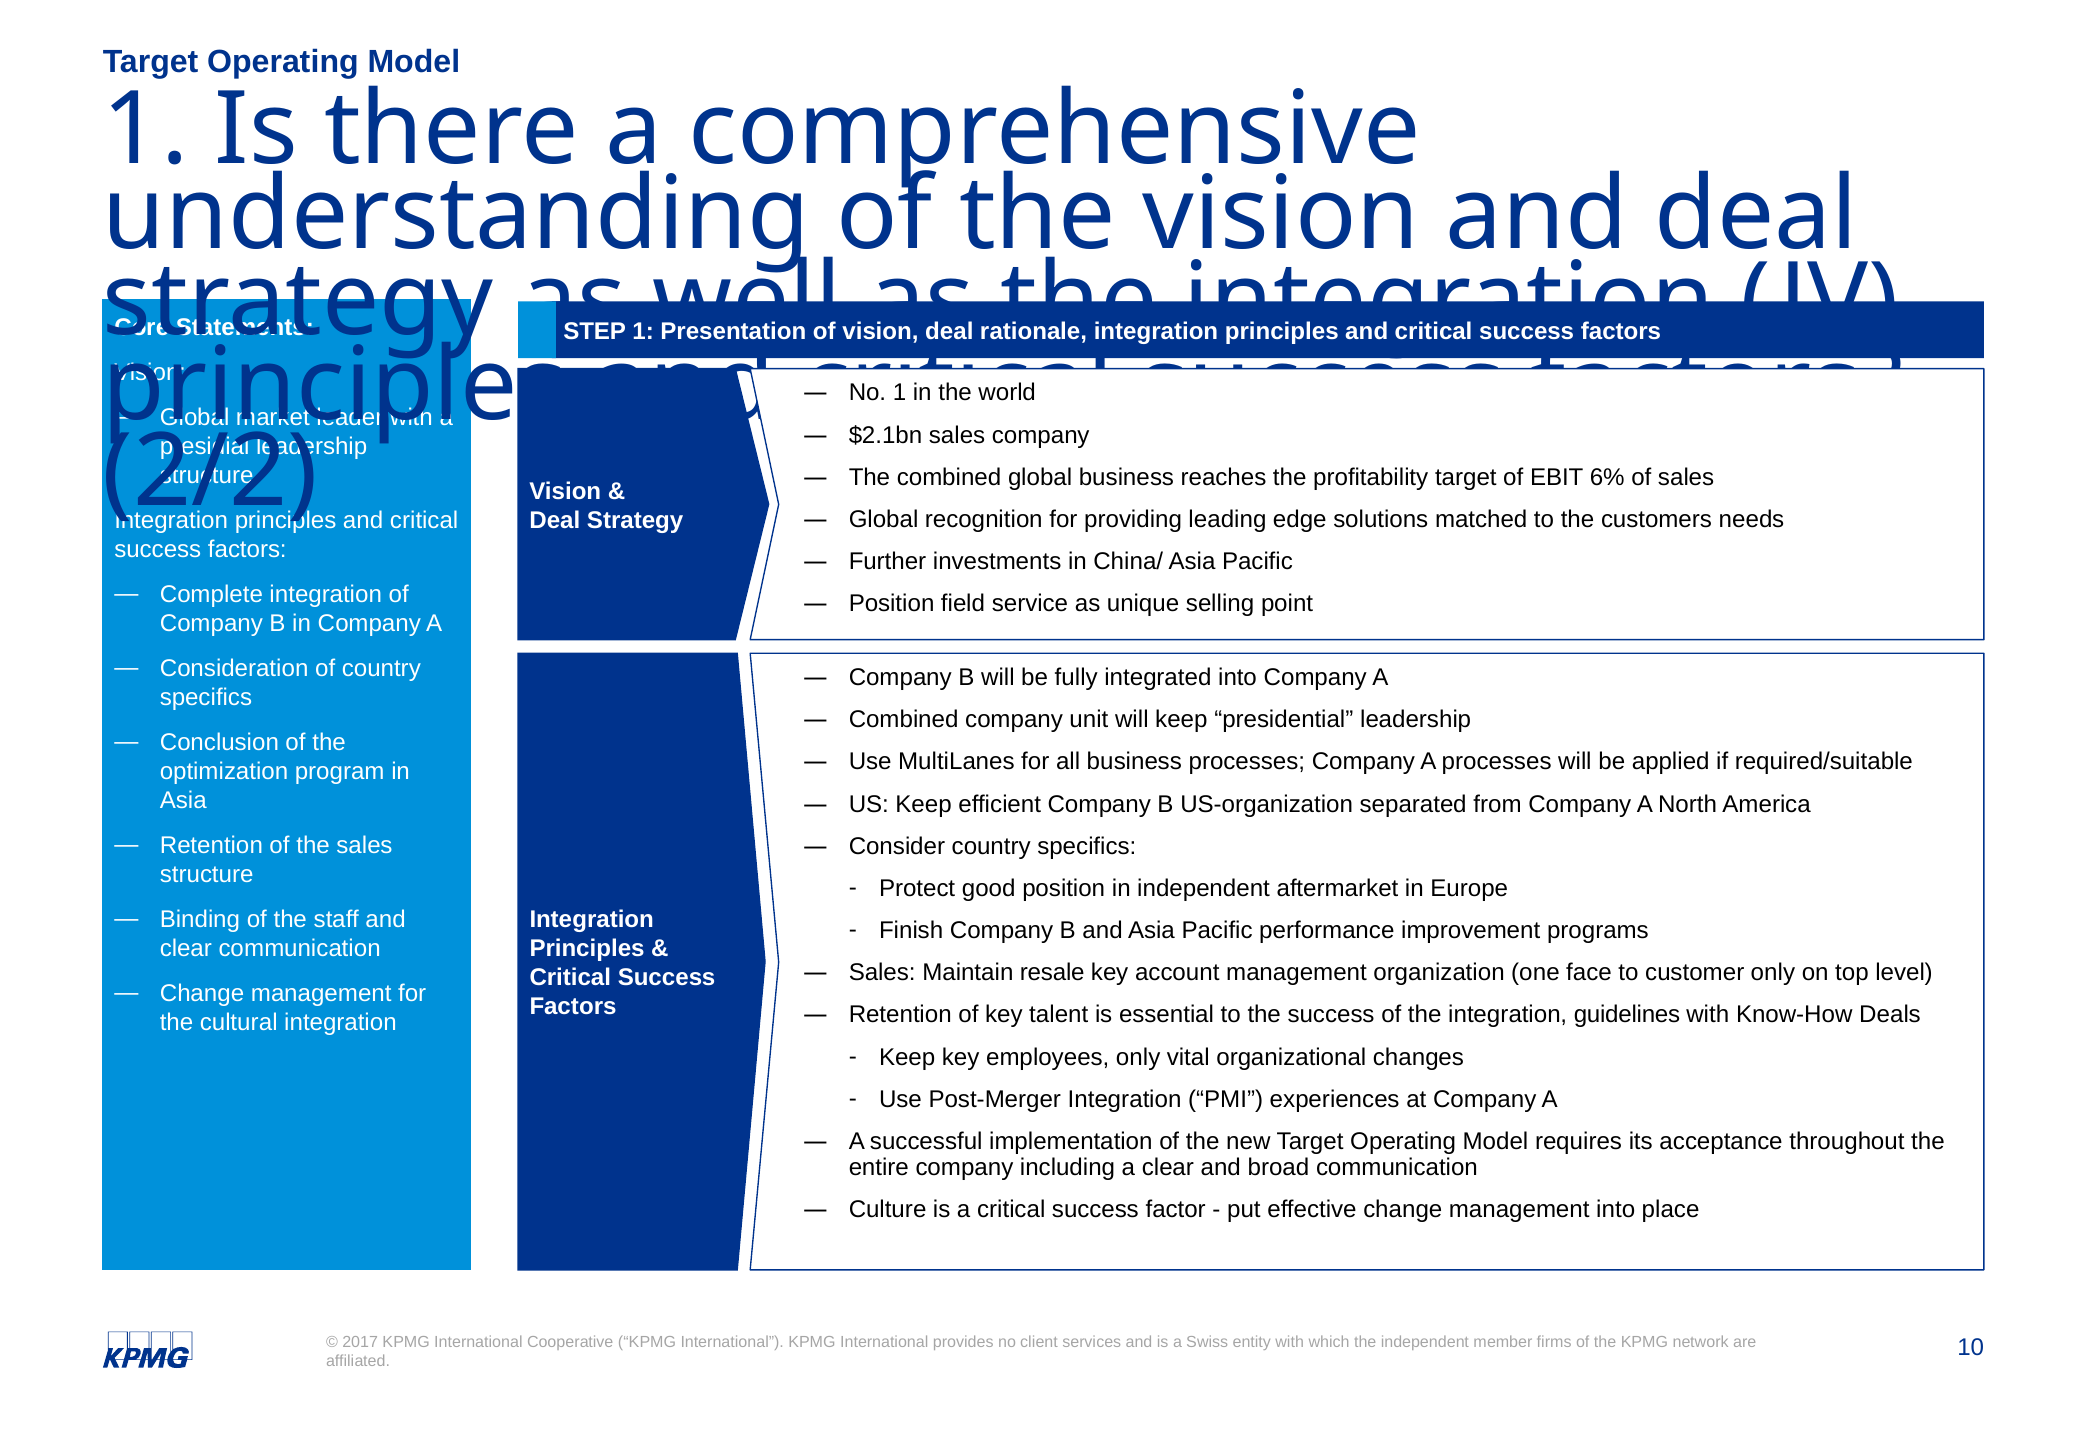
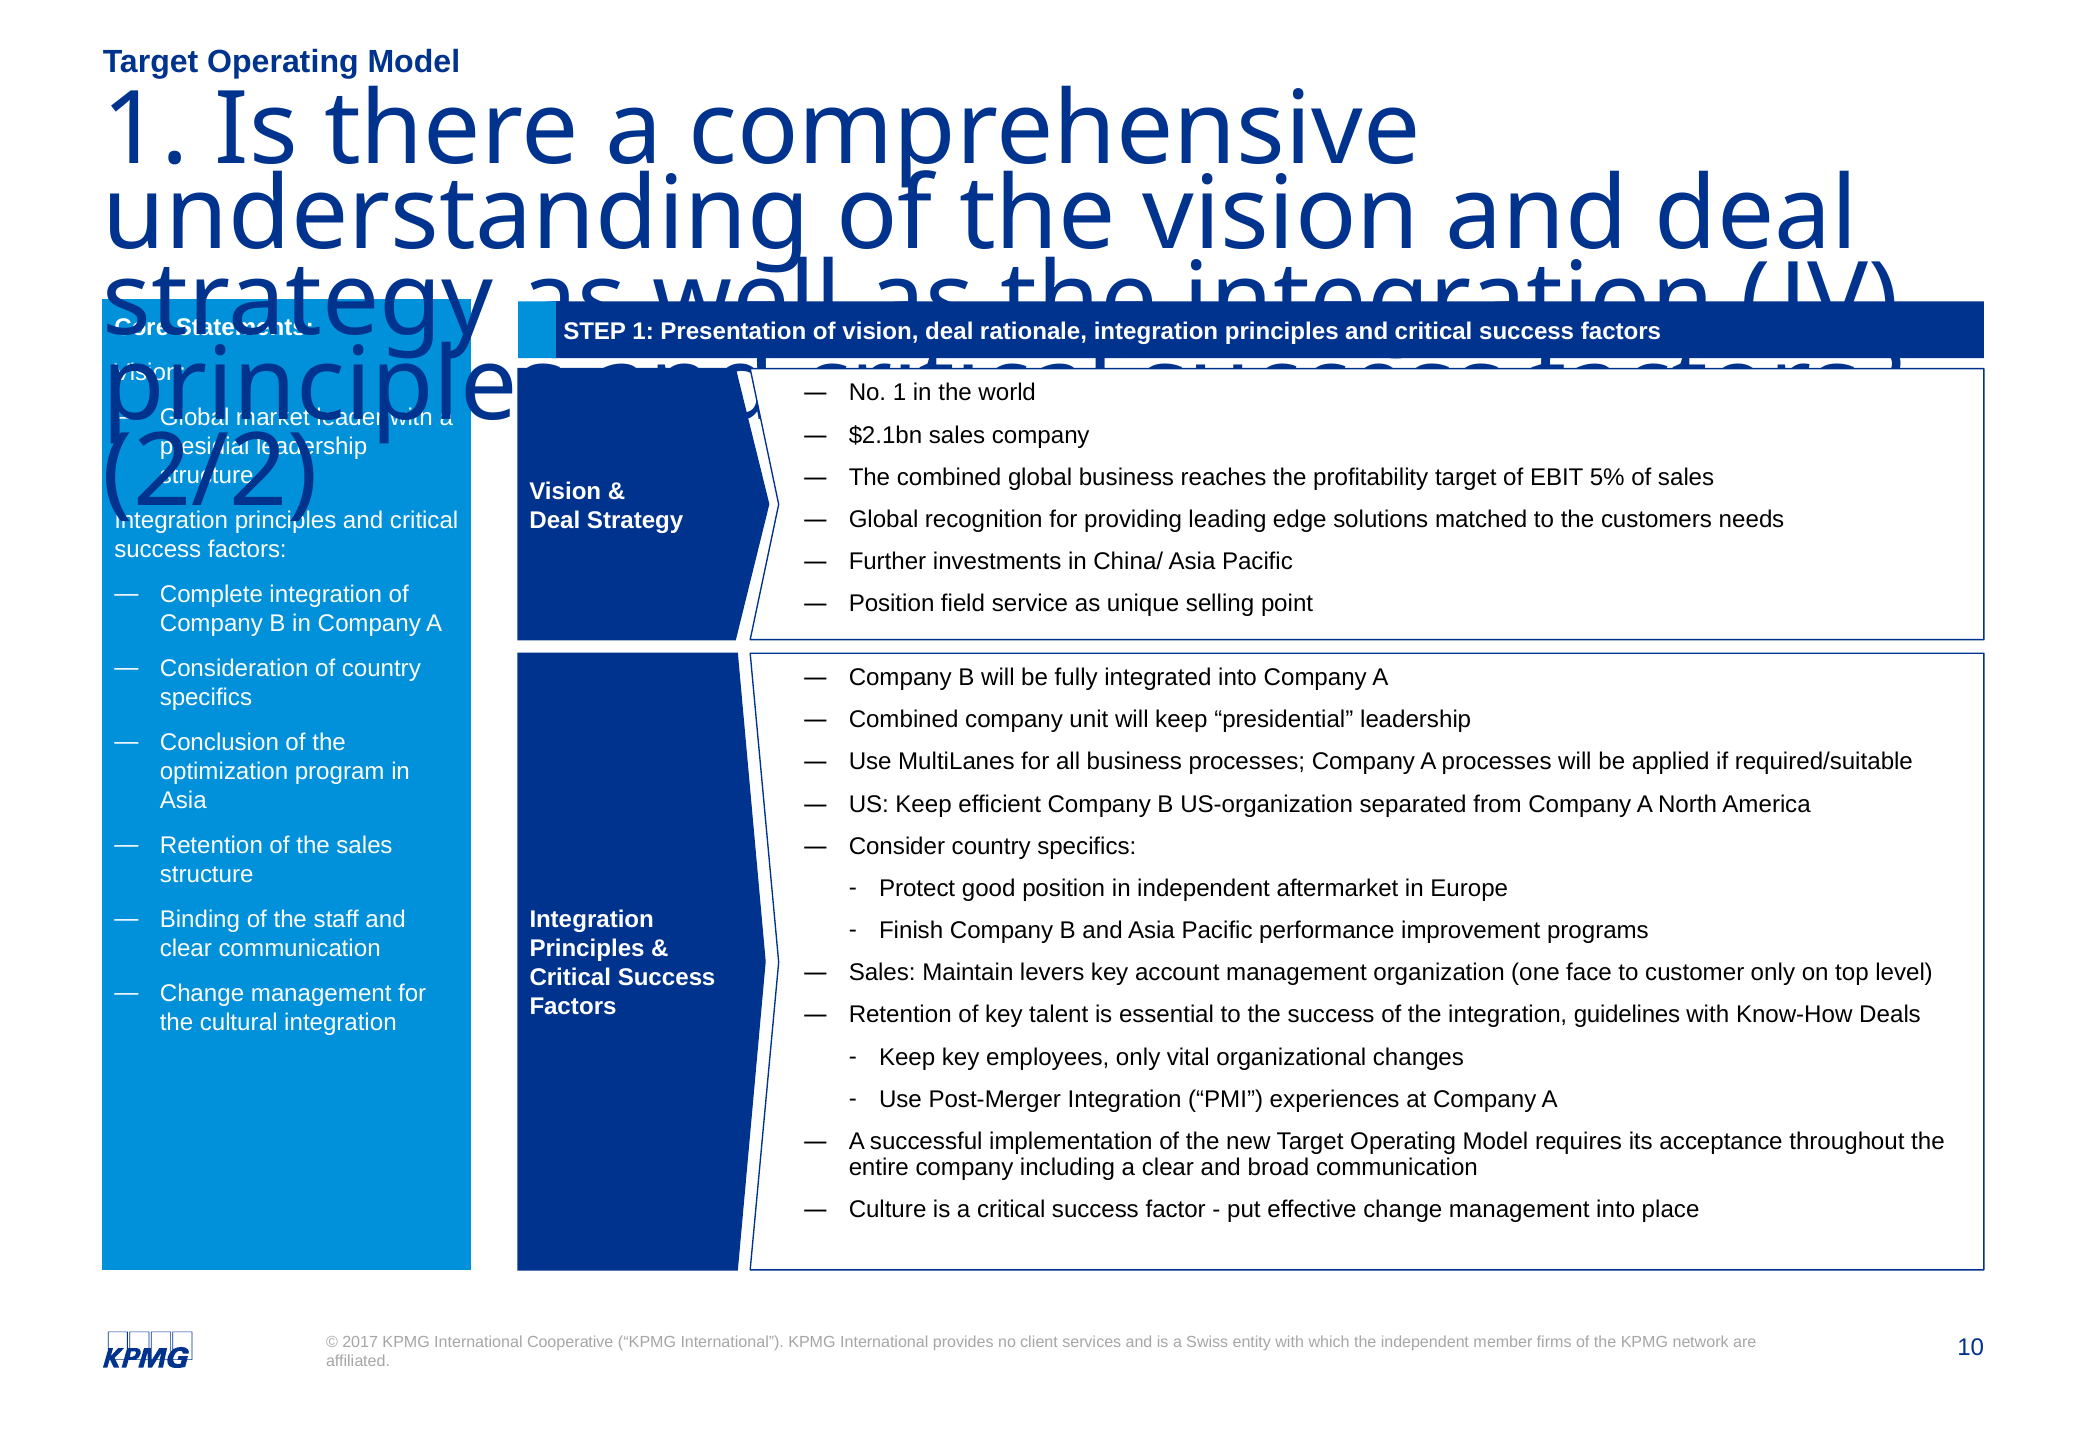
6%: 6% -> 5%
resale: resale -> levers
